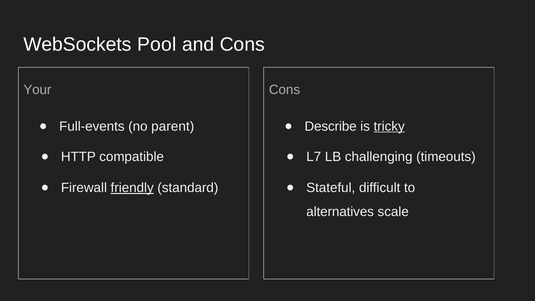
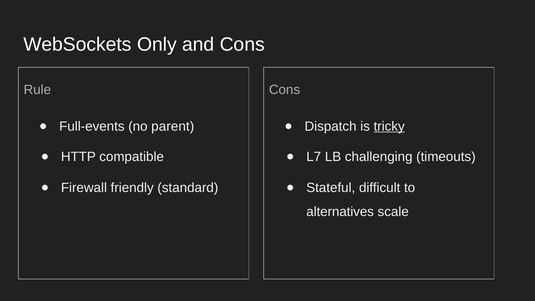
Pool: Pool -> Only
Your: Your -> Rule
Describe: Describe -> Dispatch
friendly underline: present -> none
